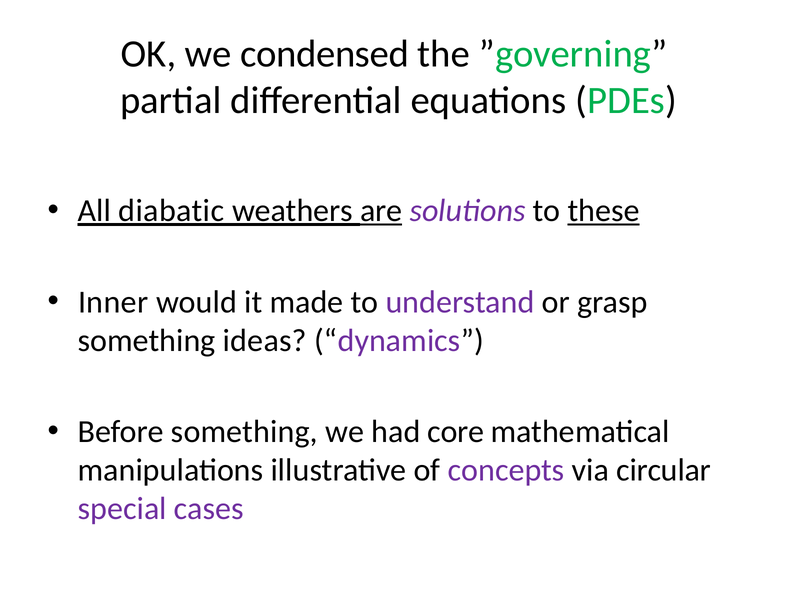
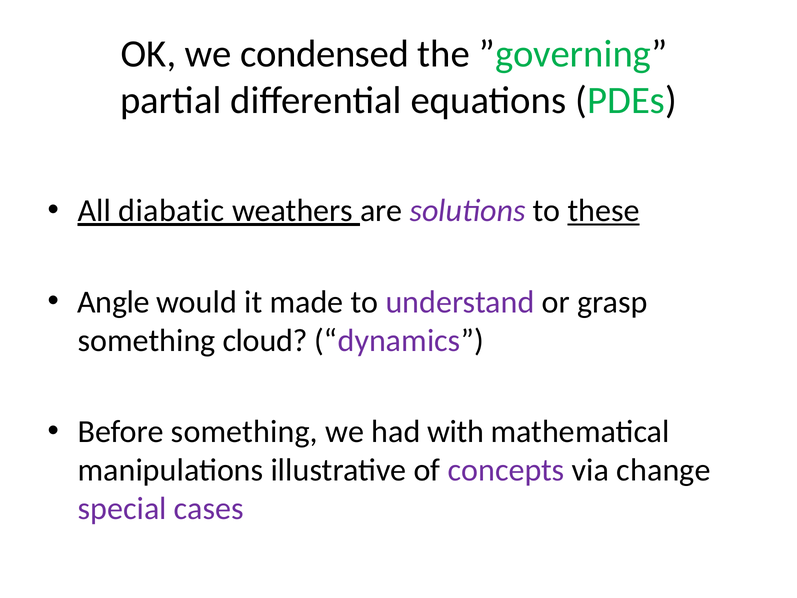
are underline: present -> none
Inner: Inner -> Angle
ideas: ideas -> cloud
core: core -> with
circular: circular -> change
